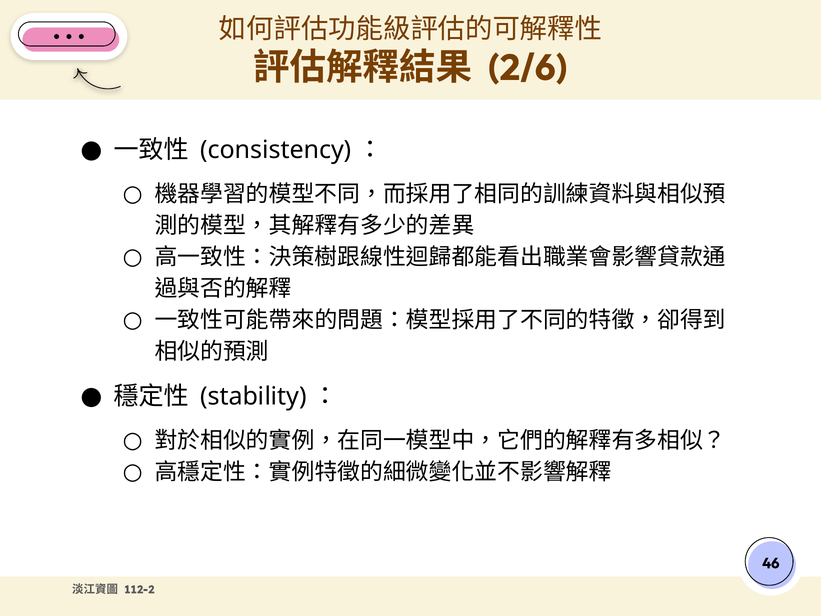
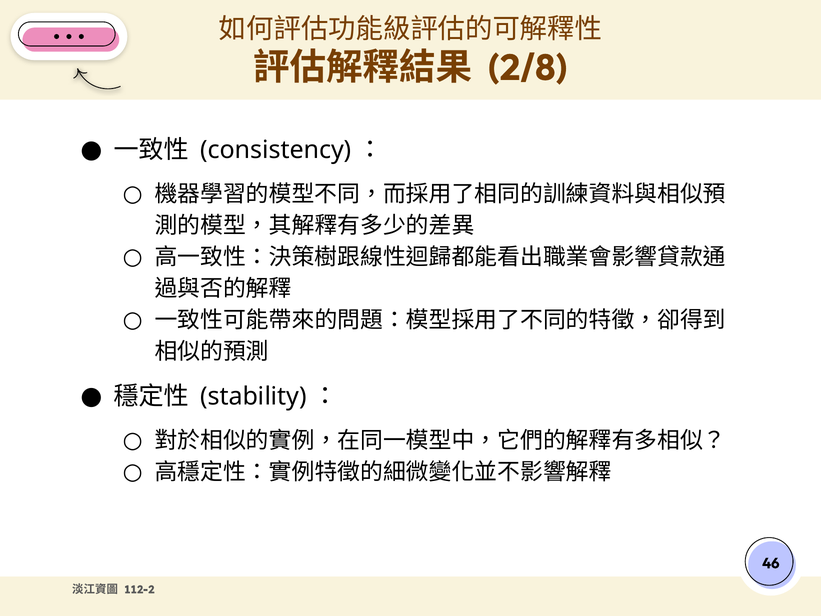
2/6: 2/6 -> 2/8
